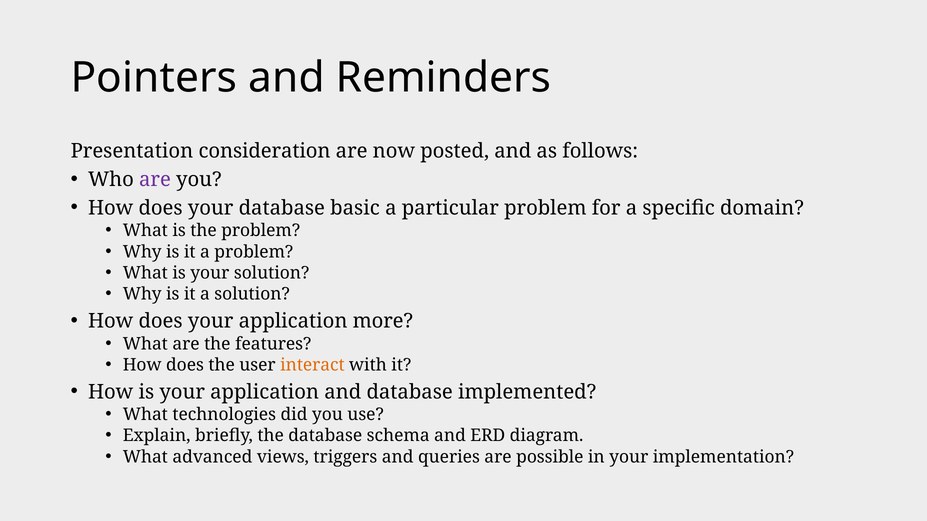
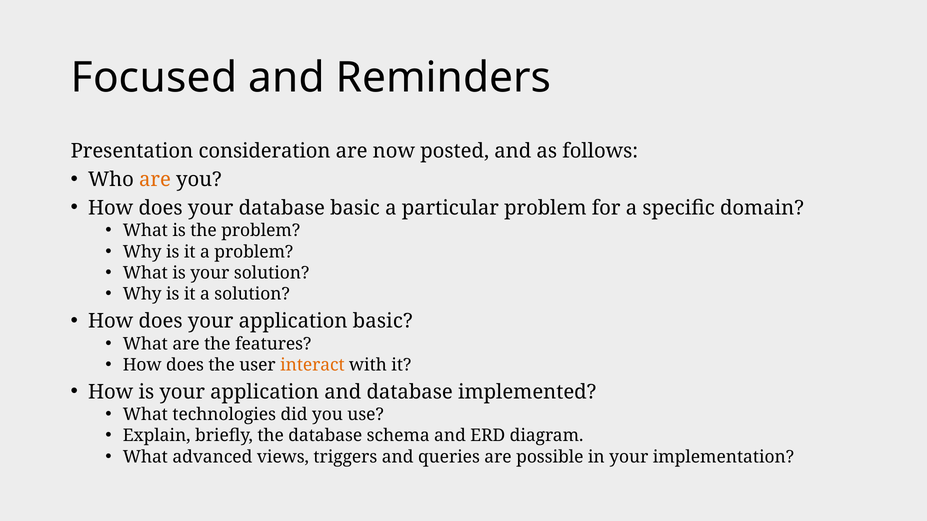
Pointers: Pointers -> Focused
are at (155, 180) colour: purple -> orange
application more: more -> basic
